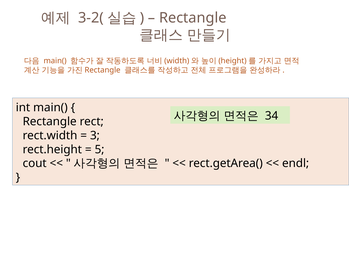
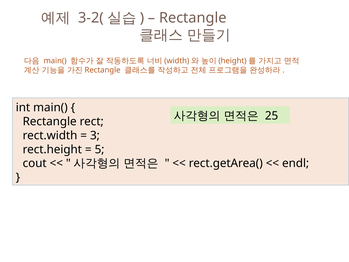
34: 34 -> 25
